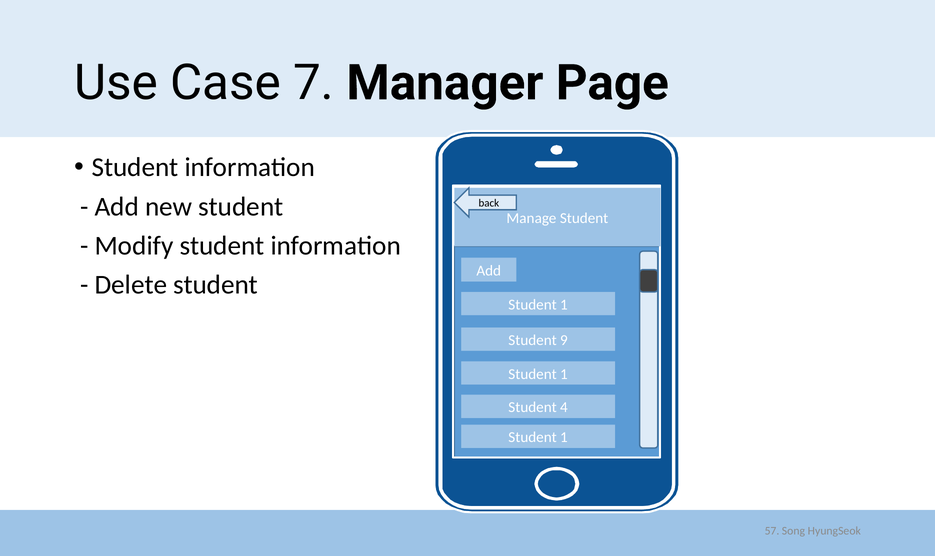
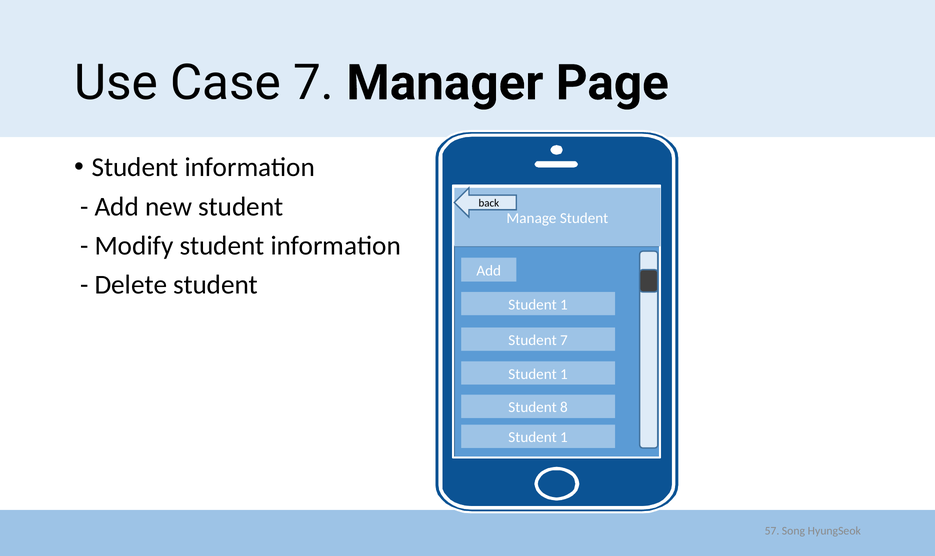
Student 9: 9 -> 7
4: 4 -> 8
